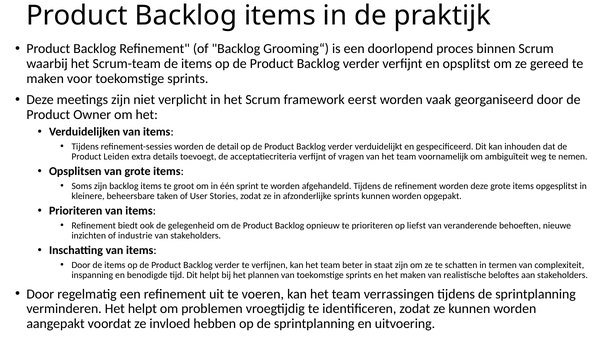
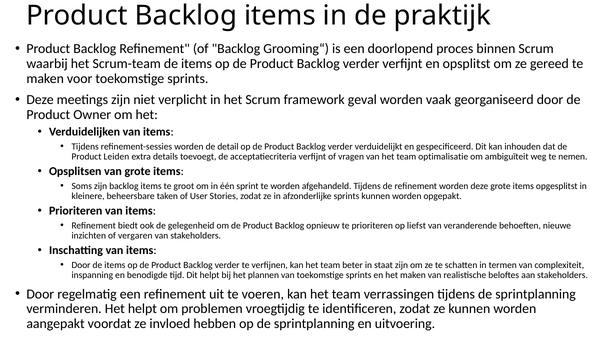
eerst: eerst -> geval
voornamelijk: voornamelijk -> optimalisatie
industrie: industrie -> vergaren
